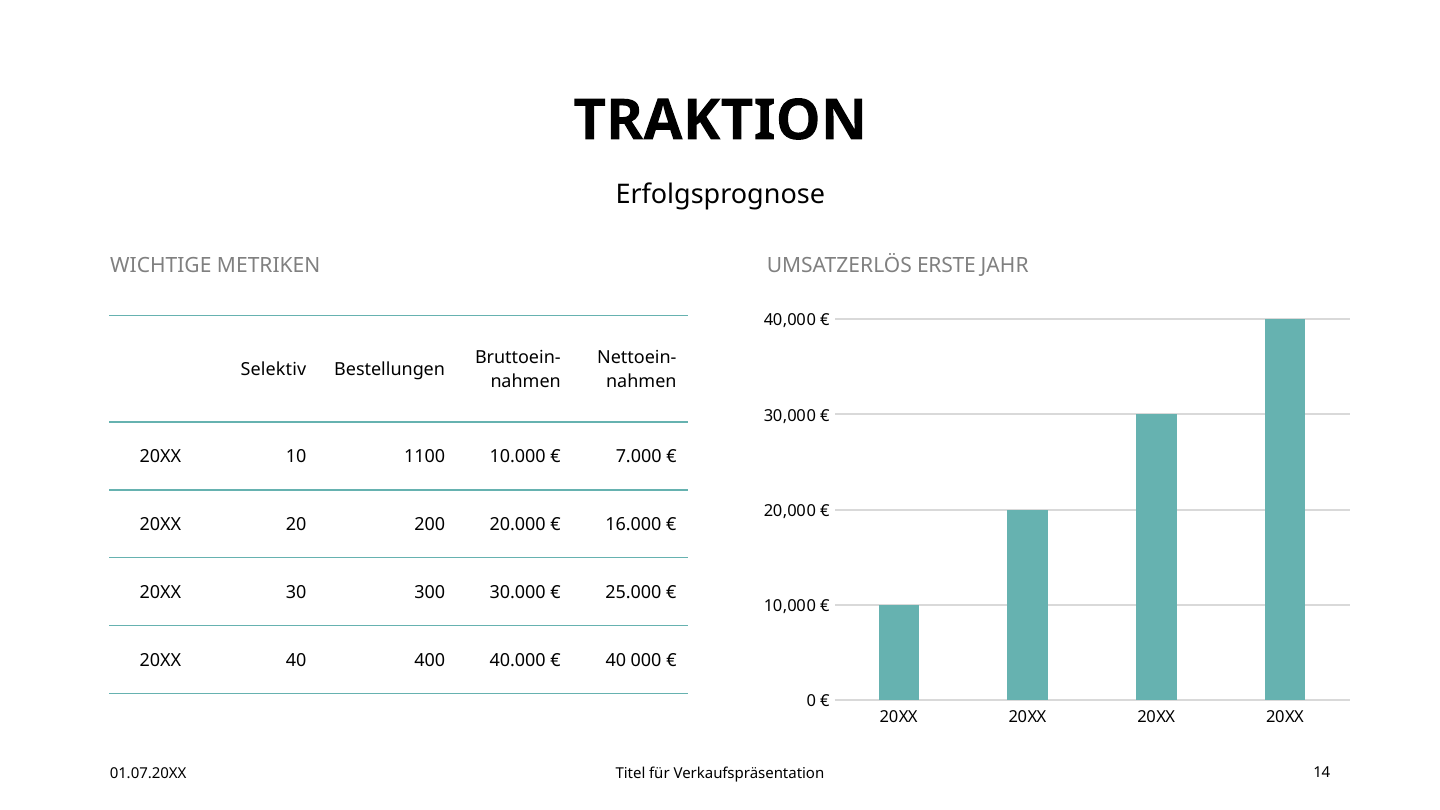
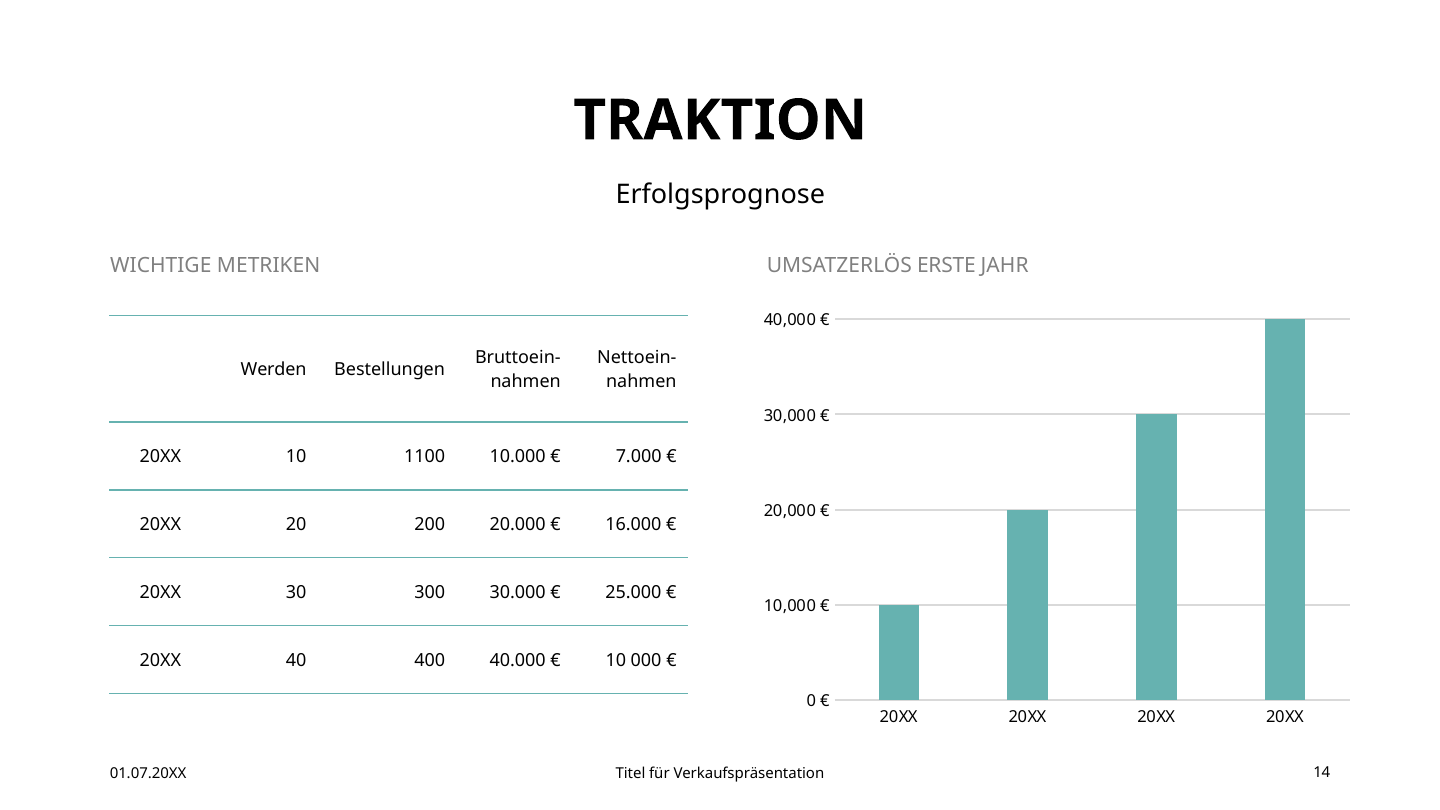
Selektiv: Selektiv -> Werden
40 at (616, 661): 40 -> 10
